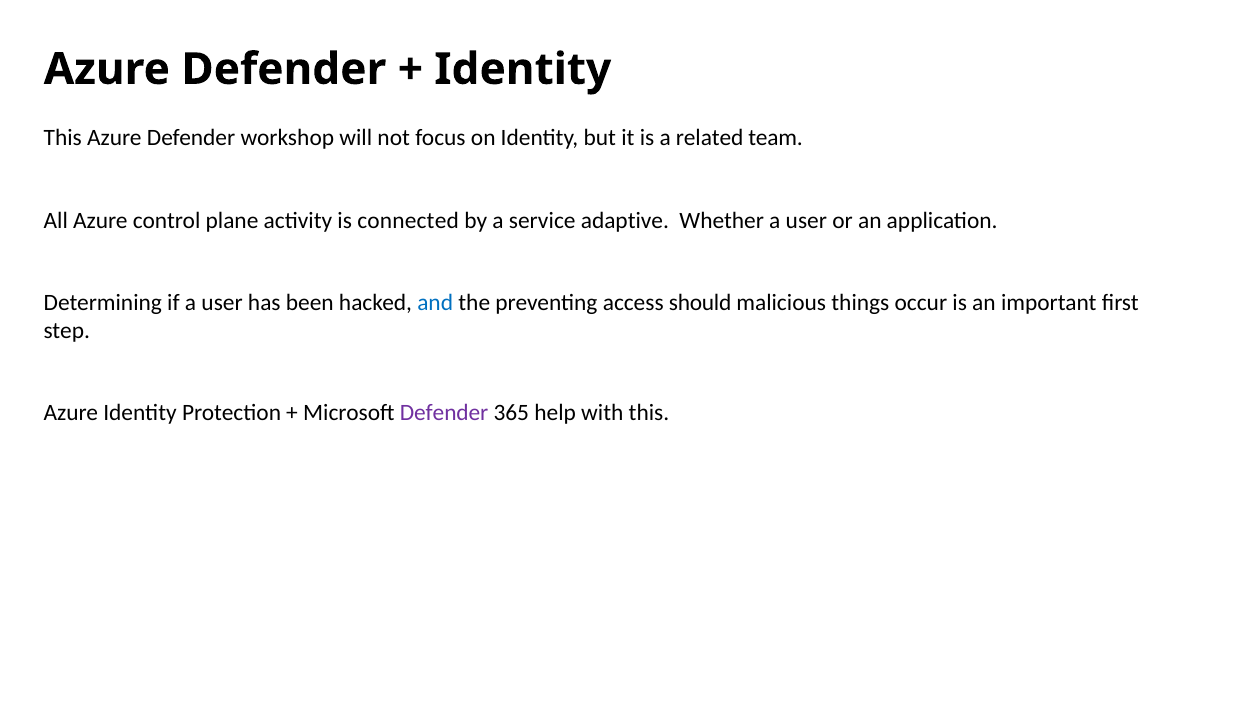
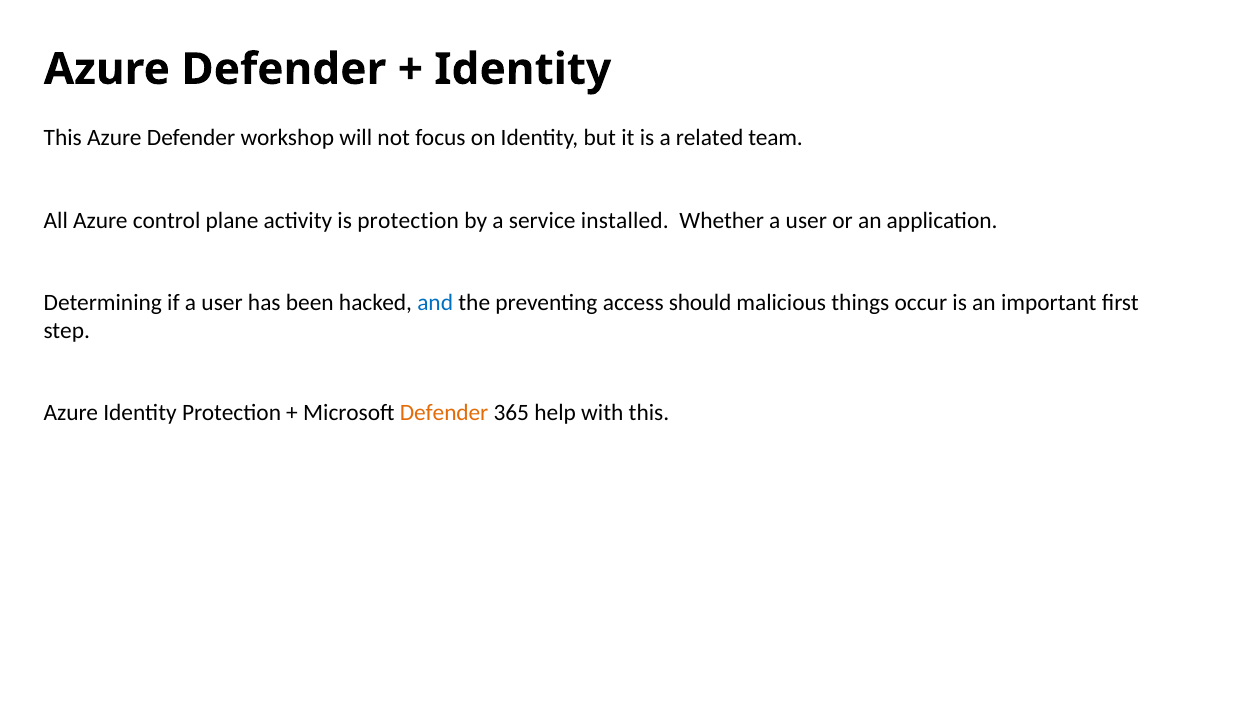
is connected: connected -> protection
adaptive: adaptive -> installed
Defender at (444, 413) colour: purple -> orange
